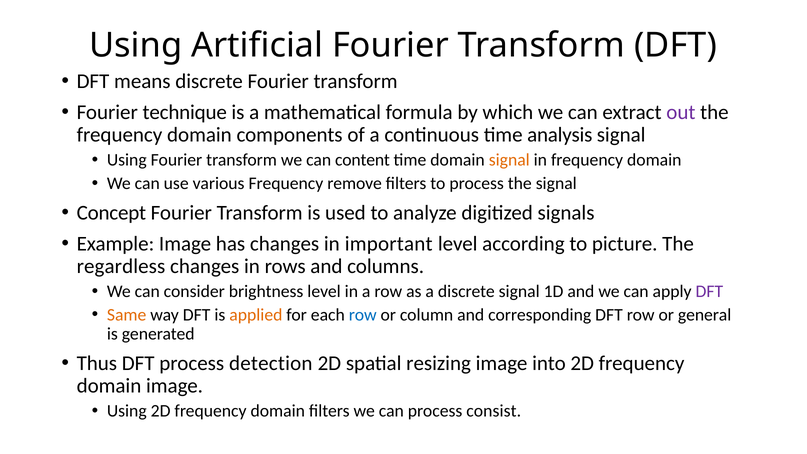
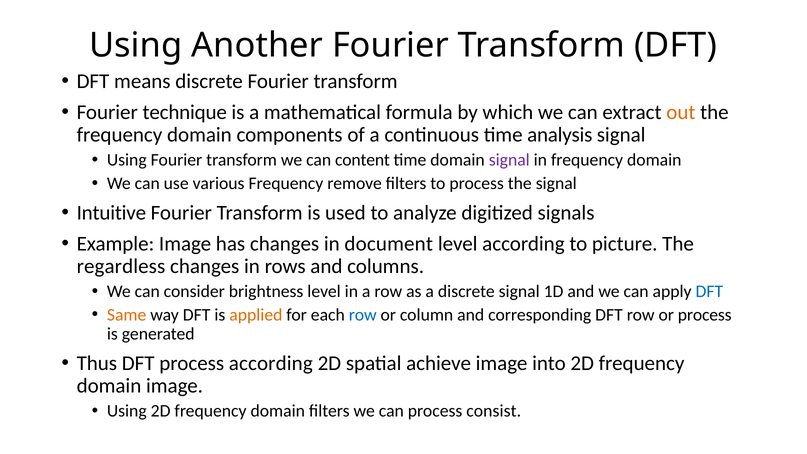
Artificial: Artificial -> Another
out colour: purple -> orange
signal at (509, 160) colour: orange -> purple
Concept: Concept -> Intuitive
important: important -> document
DFT at (709, 291) colour: purple -> blue
or general: general -> process
process detection: detection -> according
resizing: resizing -> achieve
